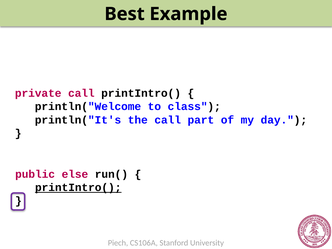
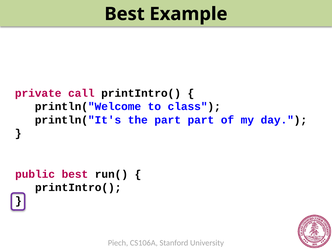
the call: call -> part
public else: else -> best
printIntro( at (78, 188) underline: present -> none
